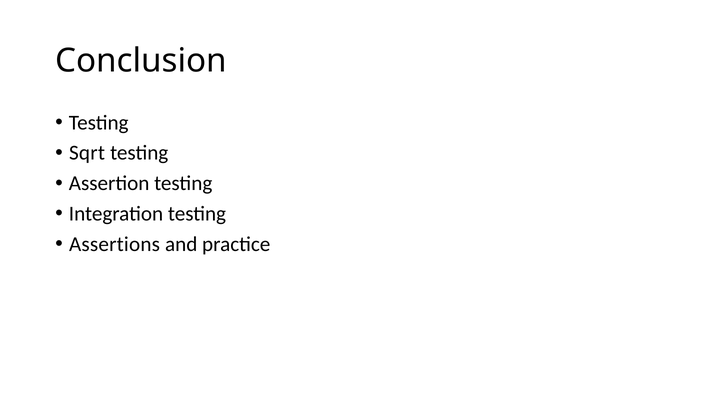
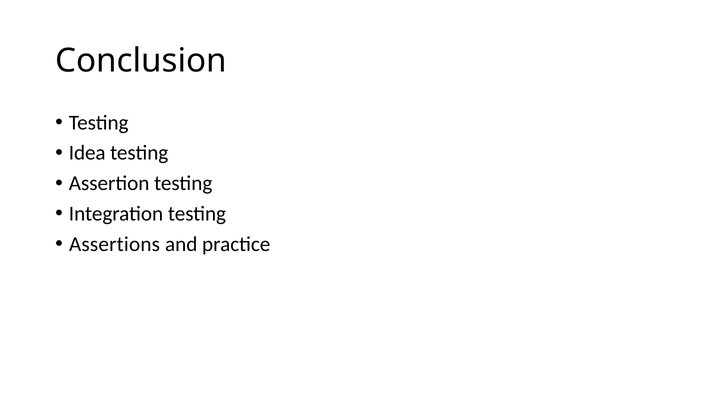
Sqrt: Sqrt -> Idea
